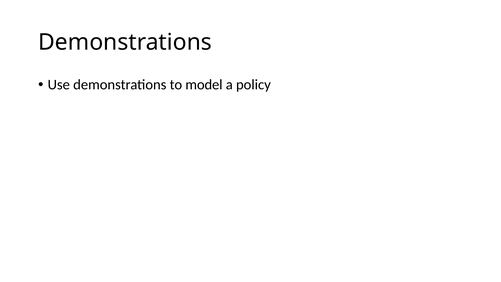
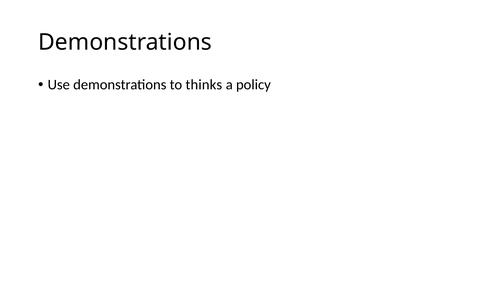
model: model -> thinks
